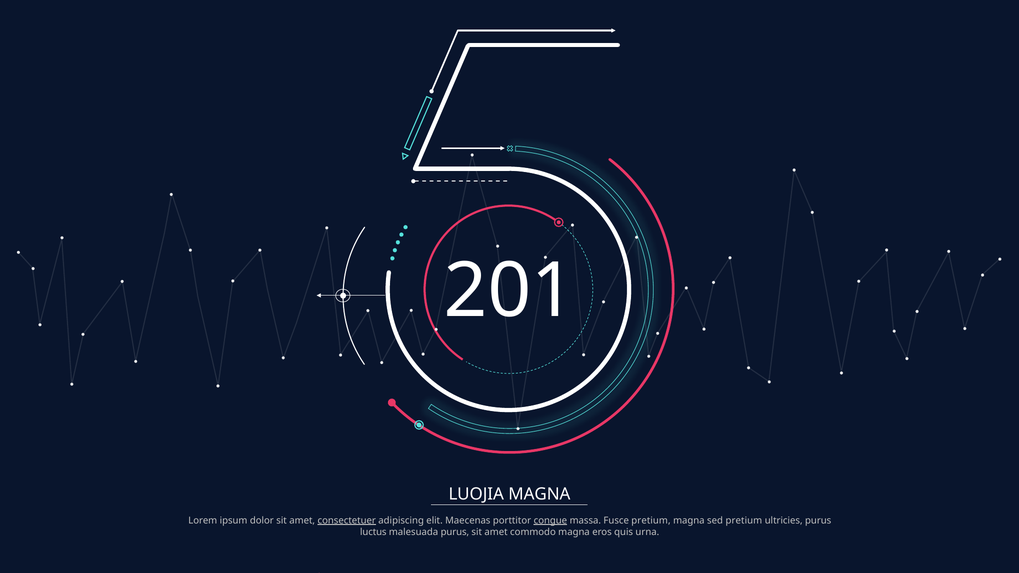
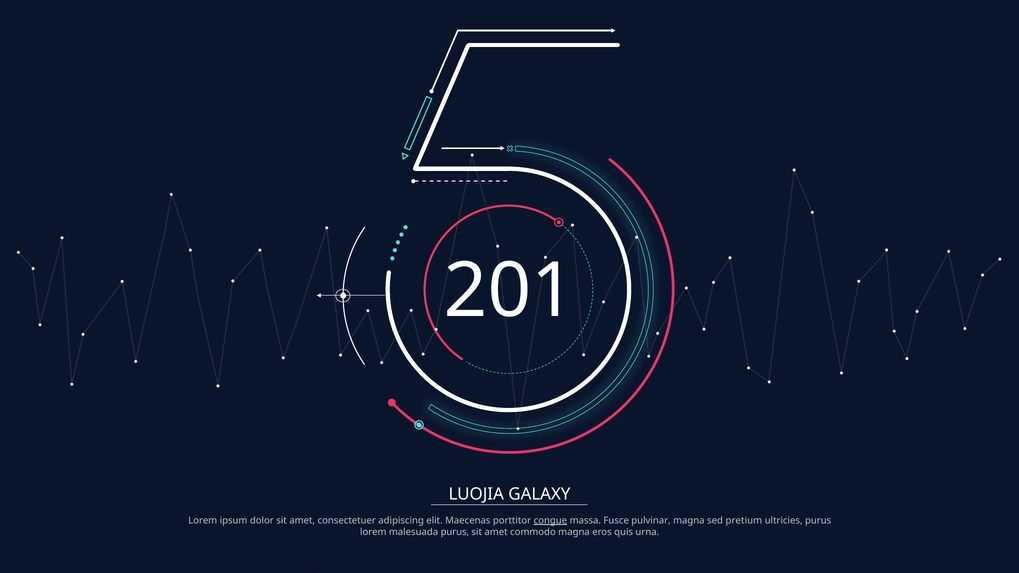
LUOJIA MAGNA: MAGNA -> GALAXY
consectetuer underline: present -> none
Fusce pretium: pretium -> pulvinar
luctus at (373, 532): luctus -> lorem
